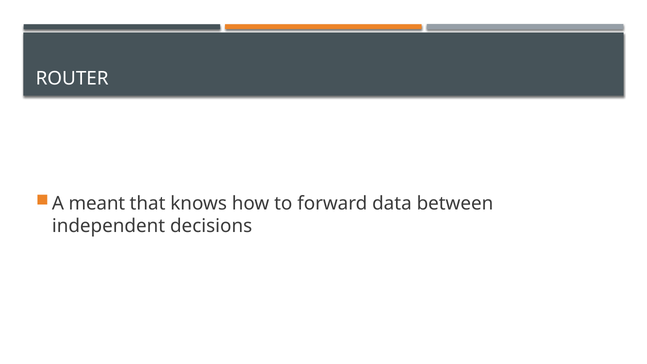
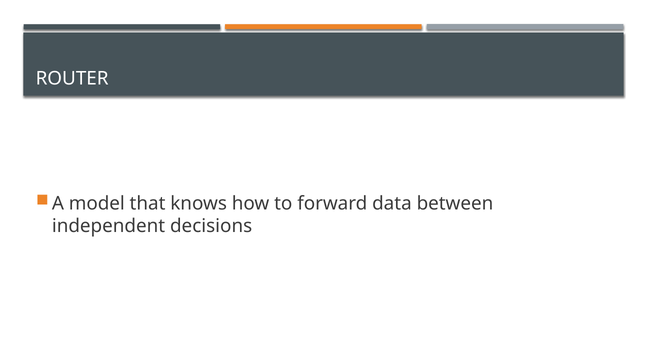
meant: meant -> model
